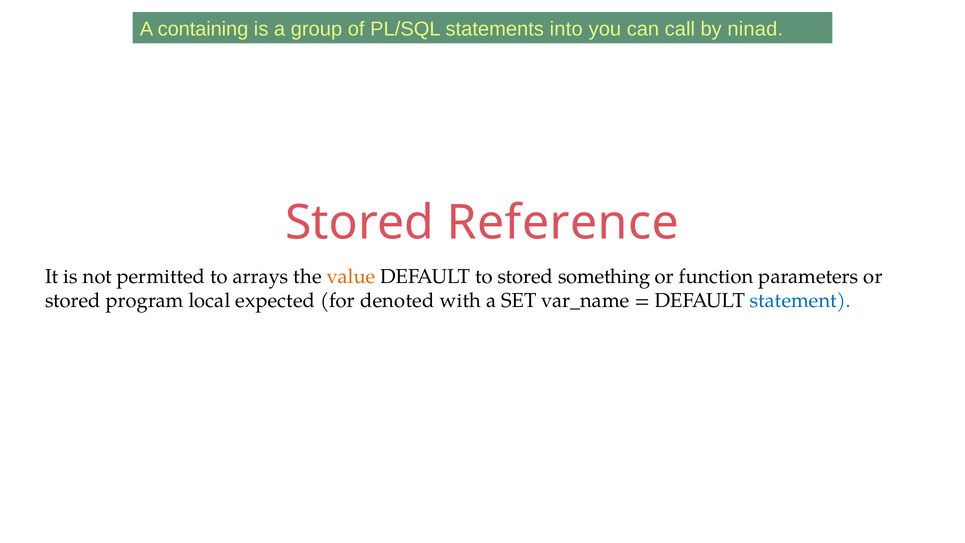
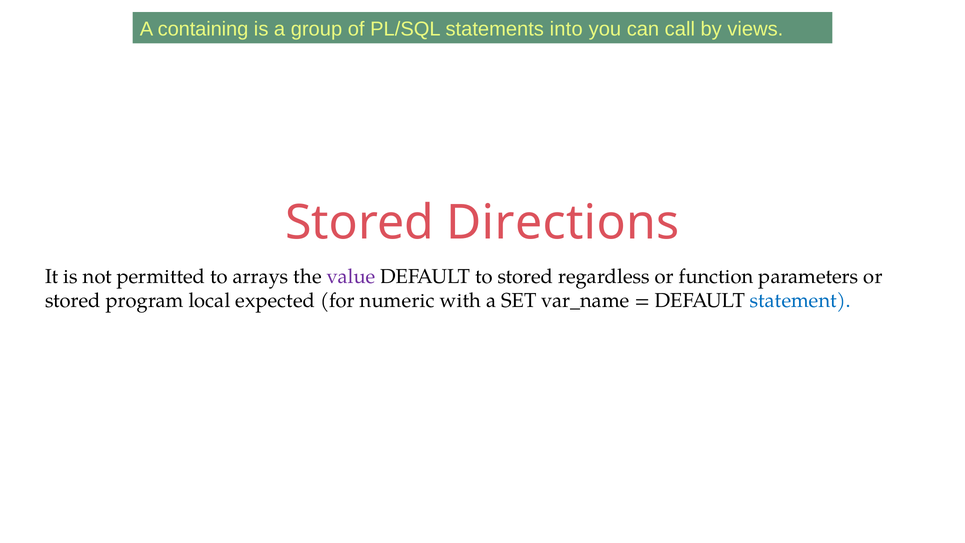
ninad: ninad -> views
Reference: Reference -> Directions
value colour: orange -> purple
something: something -> regardless
denoted: denoted -> numeric
